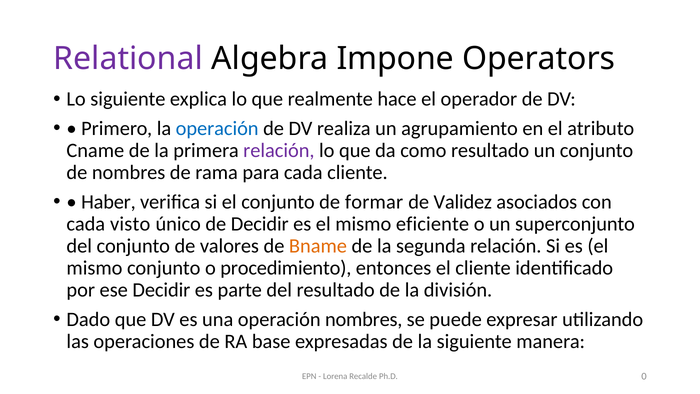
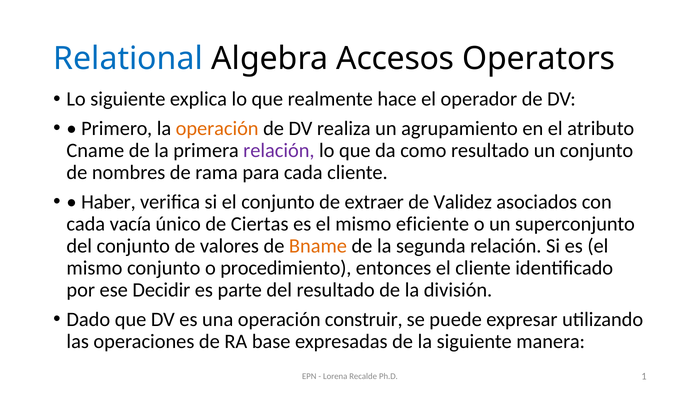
Relational colour: purple -> blue
Impone: Impone -> Accesos
operación at (217, 128) colour: blue -> orange
formar: formar -> extraer
visto: visto -> vacía
de Decidir: Decidir -> Ciertas
operación nombres: nombres -> construir
0: 0 -> 1
